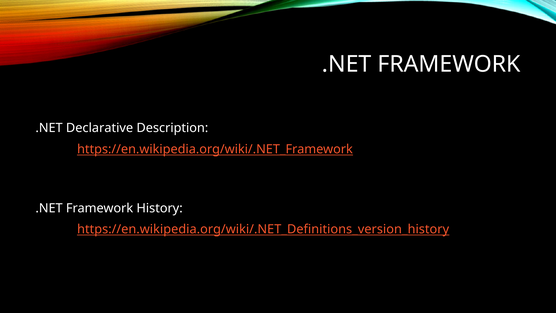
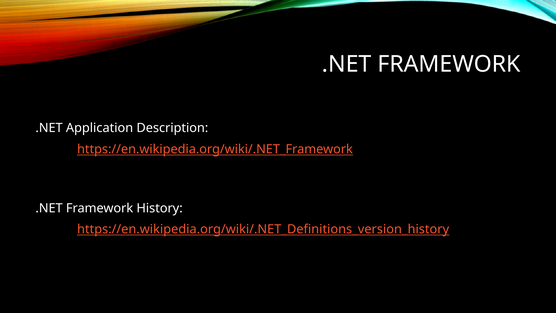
Declarative: Declarative -> Application
